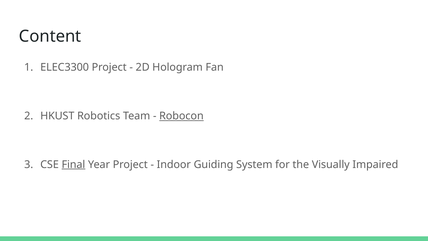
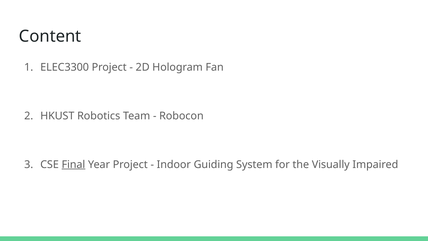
Robocon underline: present -> none
